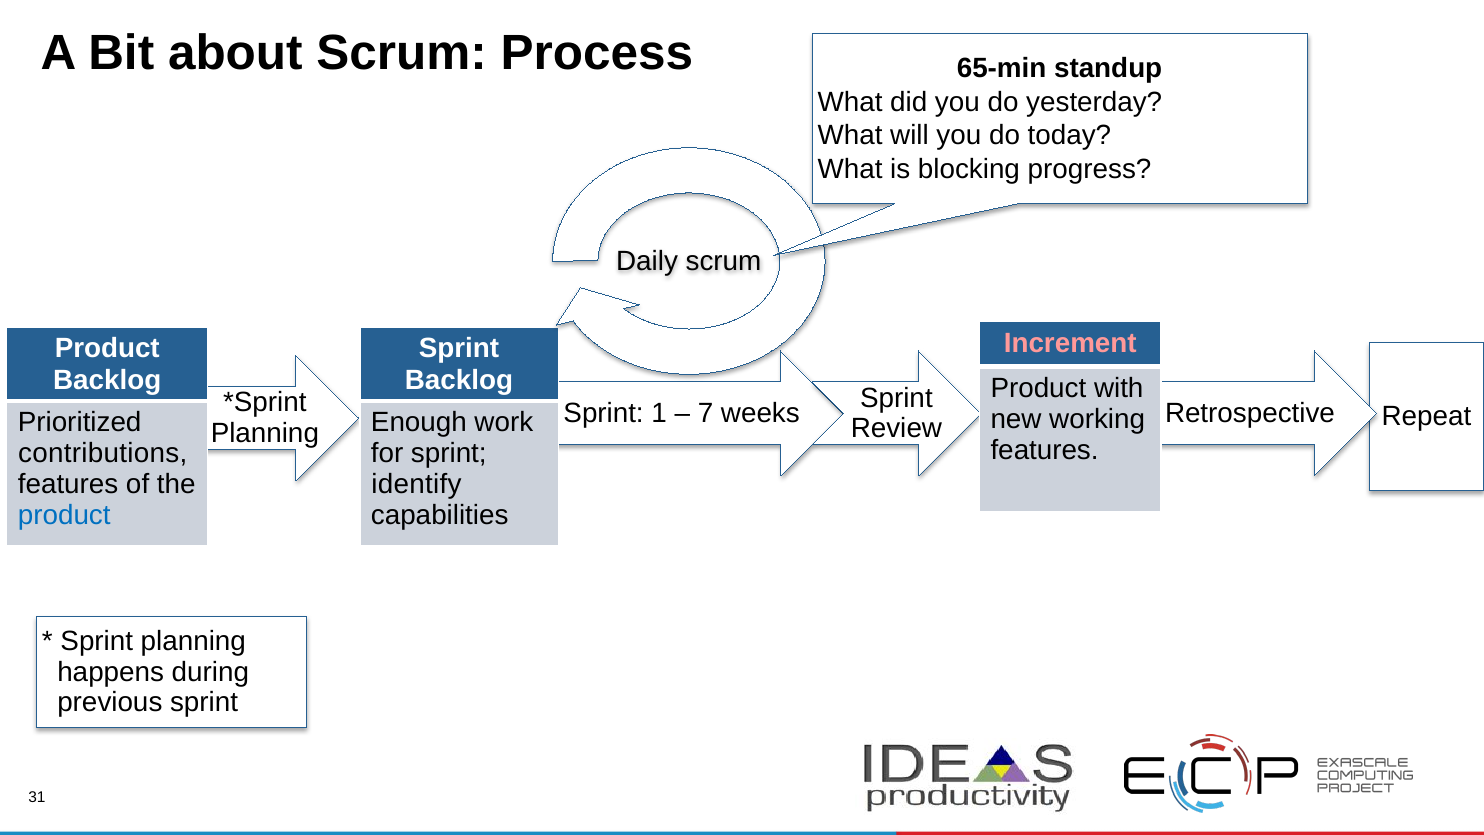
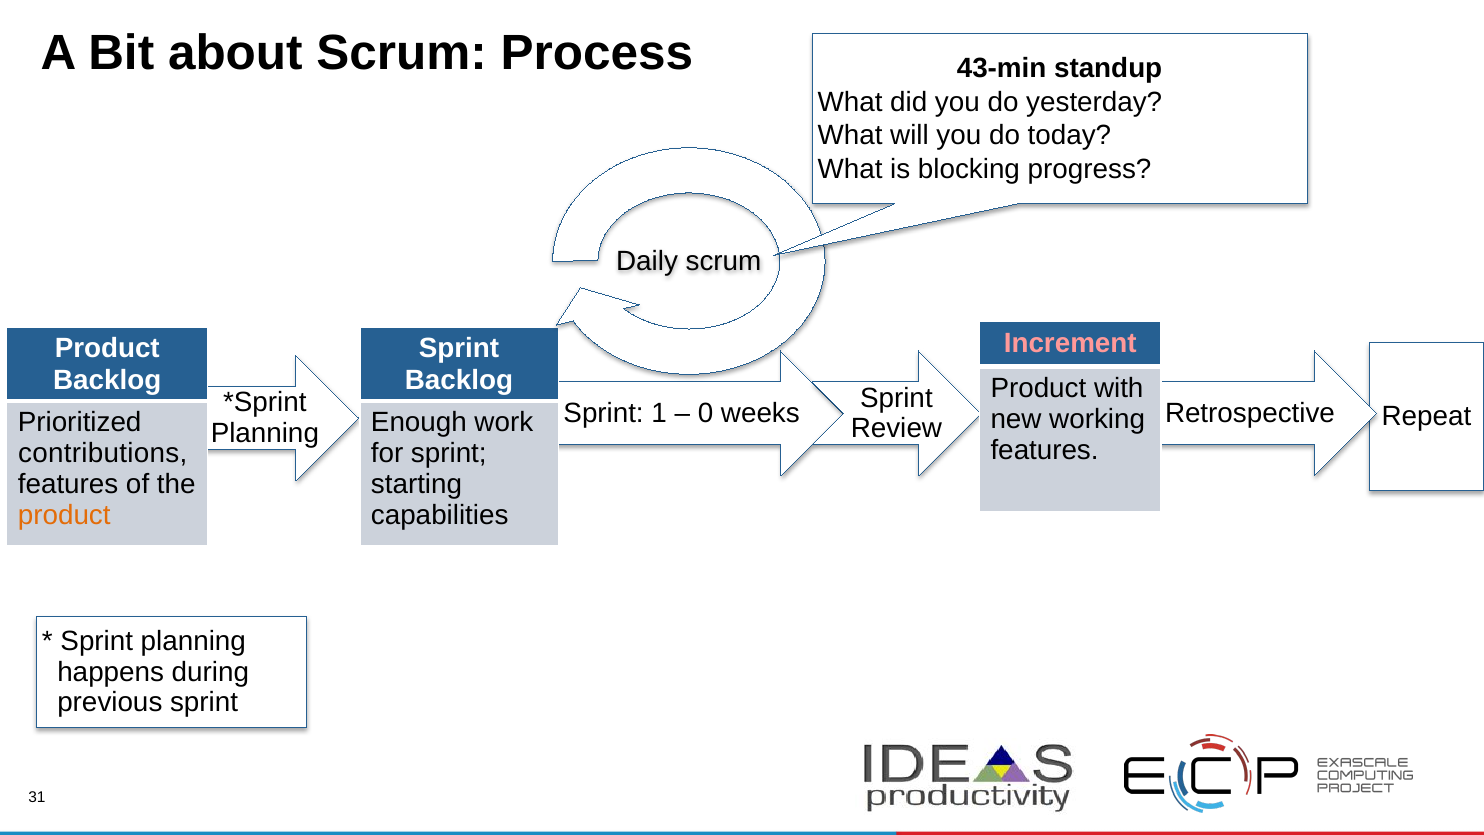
65-min: 65-min -> 43-min
7: 7 -> 0
identify: identify -> starting
product at (64, 516) colour: blue -> orange
